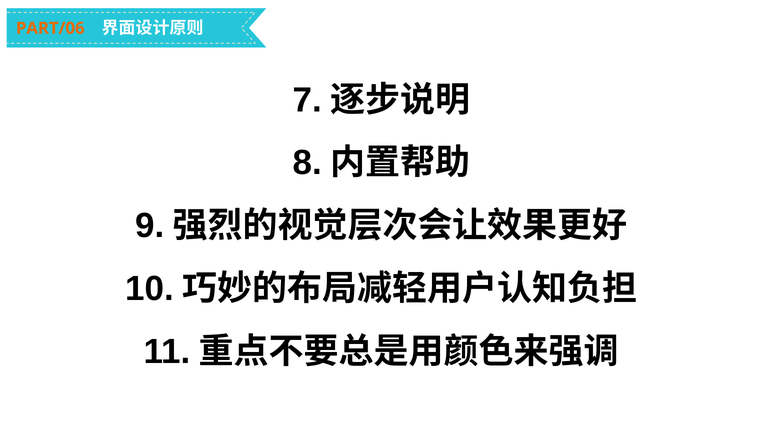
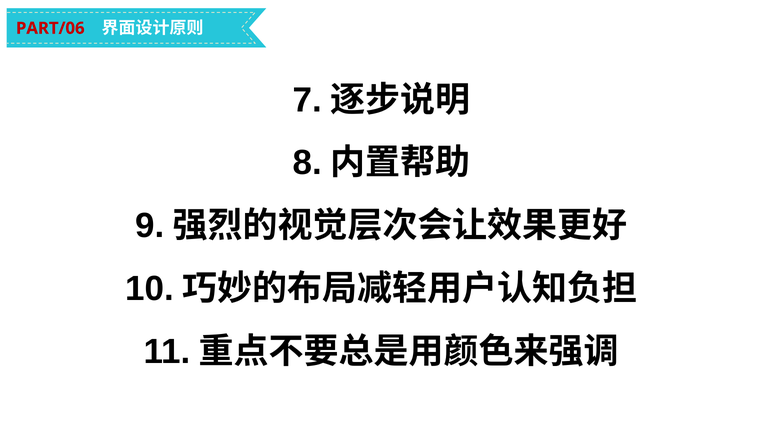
PART/06 colour: orange -> red
